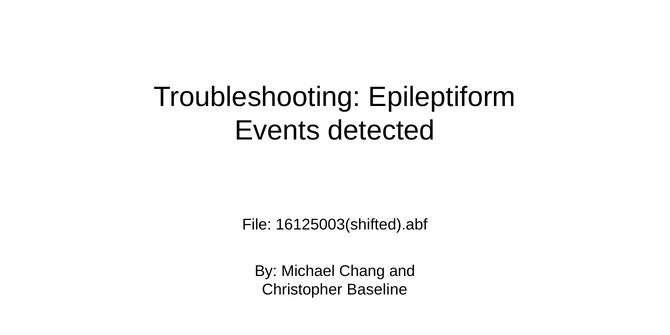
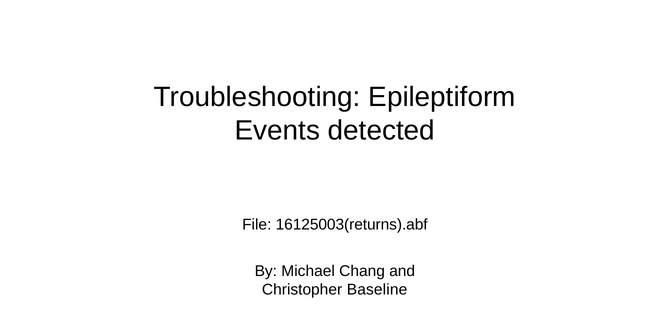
16125003(shifted).abf: 16125003(shifted).abf -> 16125003(returns).abf
